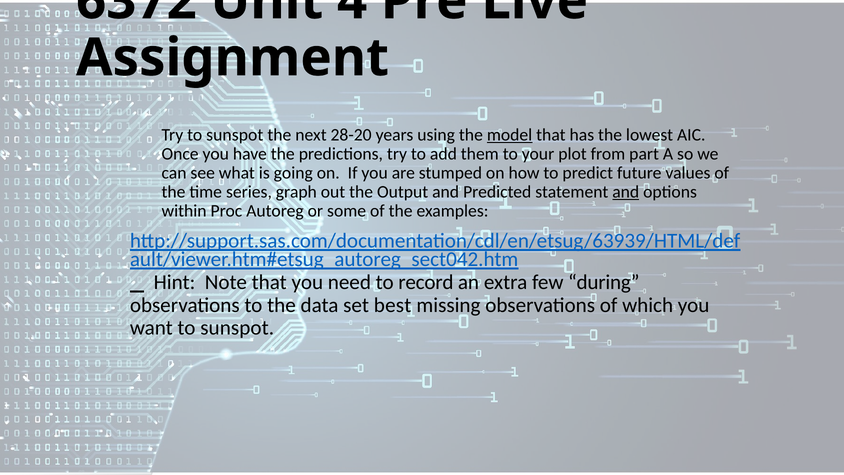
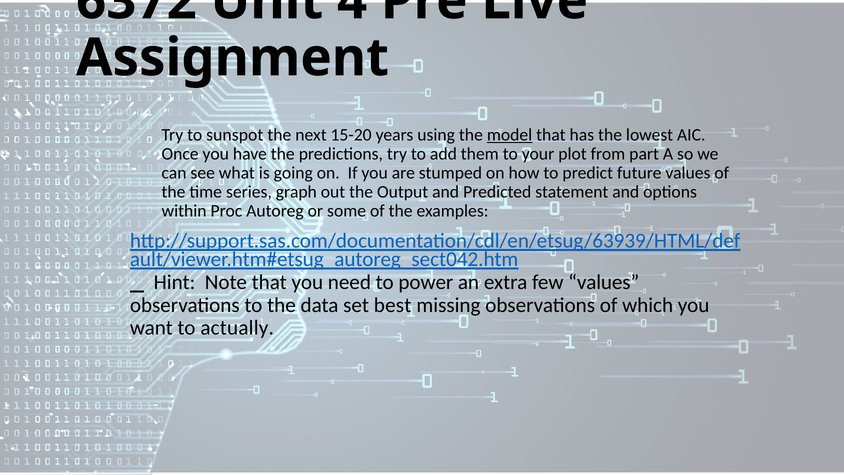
28-20: 28-20 -> 15-20
and at (626, 192) underline: present -> none
record: record -> power
few during: during -> values
want to sunspot: sunspot -> actually
